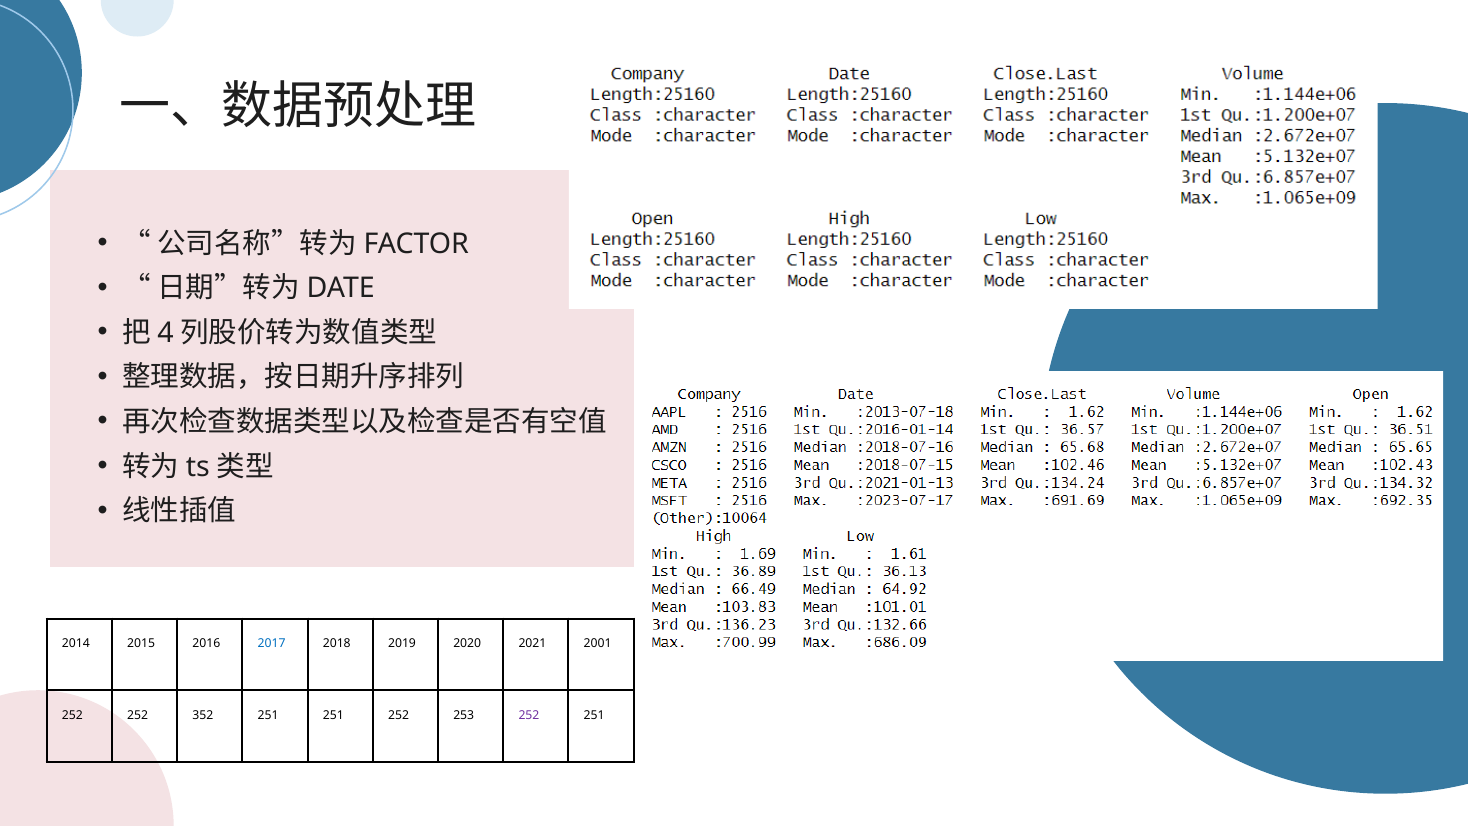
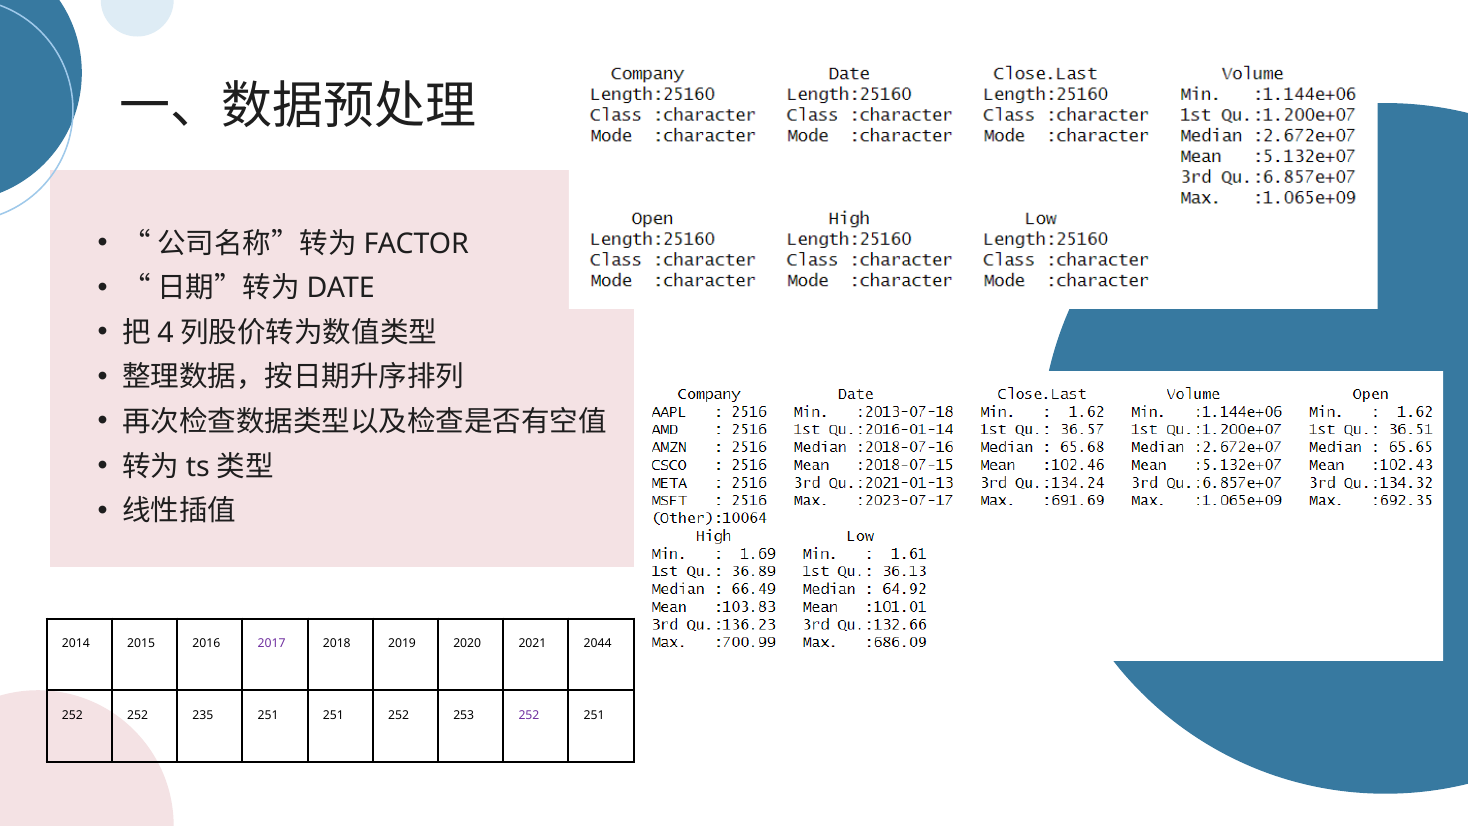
2017 colour: blue -> purple
2001: 2001 -> 2044
352: 352 -> 235
